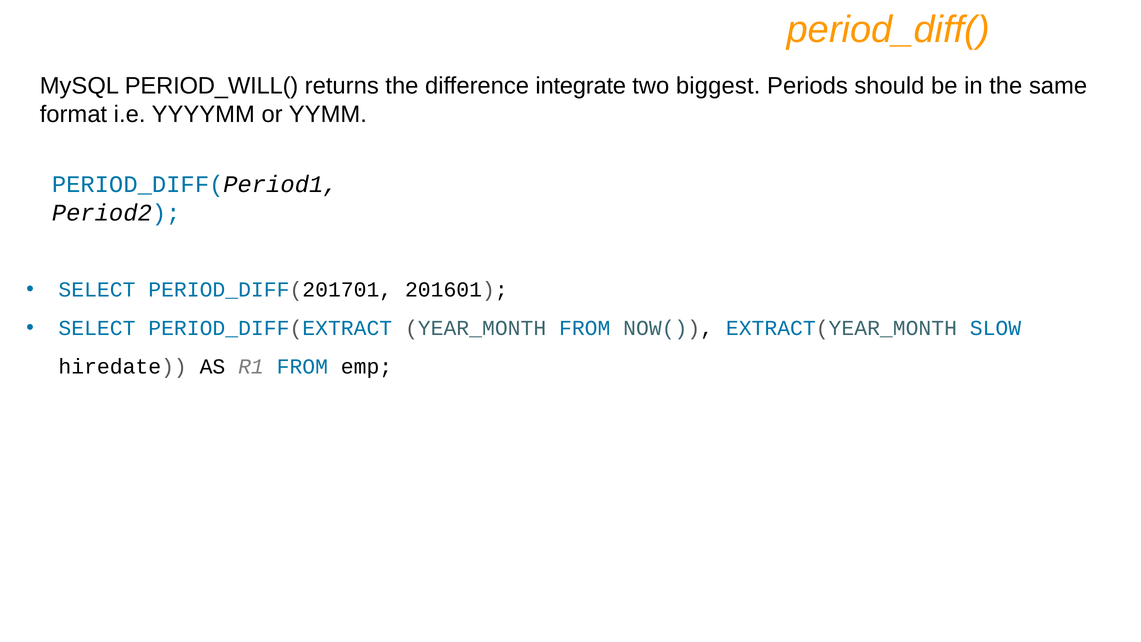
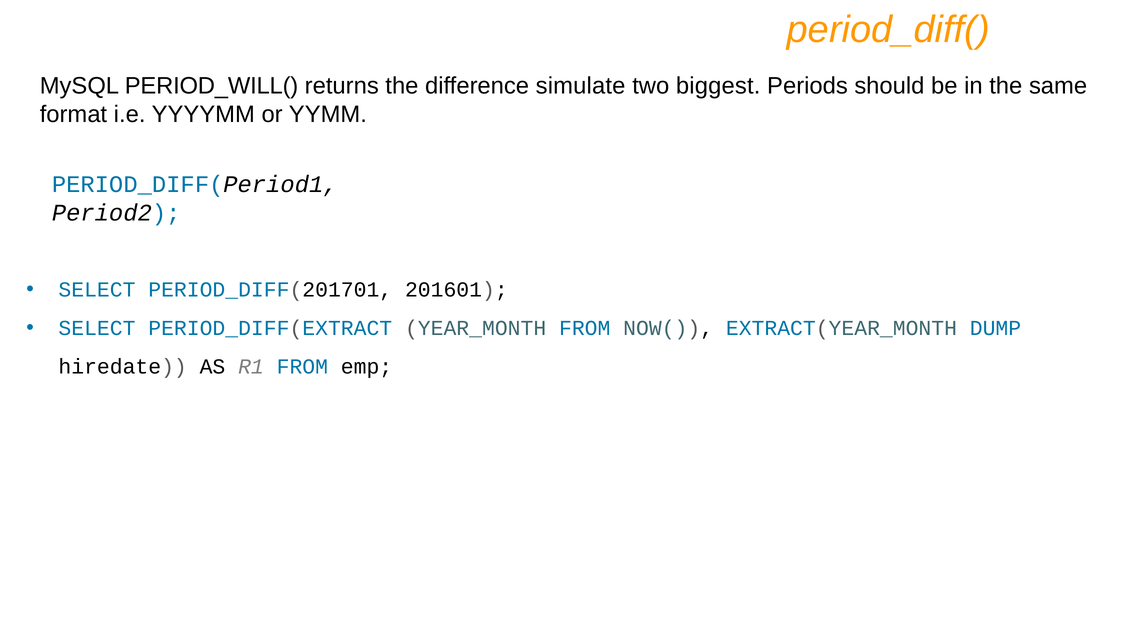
integrate: integrate -> simulate
SLOW: SLOW -> DUMP
